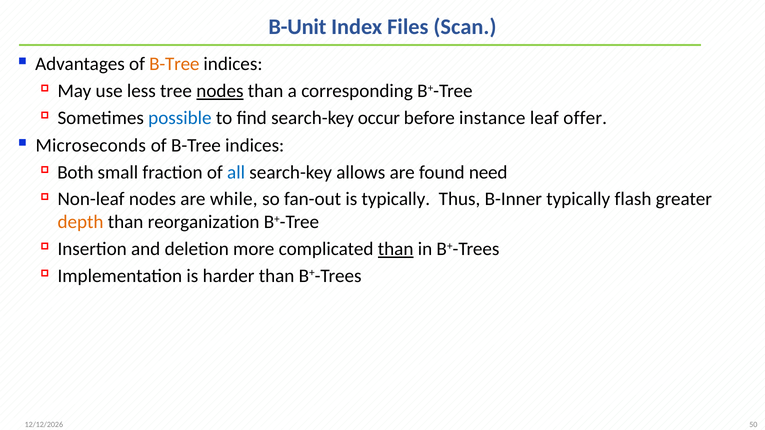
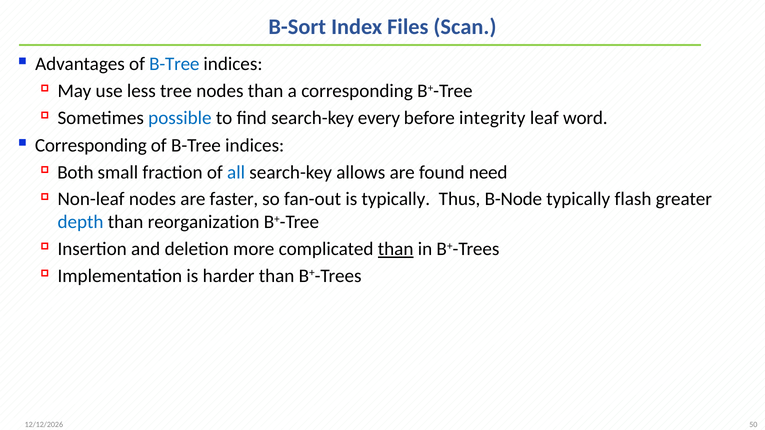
B-Unit: B-Unit -> B-Sort
B-Tree at (174, 64) colour: orange -> blue
nodes at (220, 91) underline: present -> none
occur: occur -> every
instance: instance -> integrity
offer: offer -> word
Microseconds at (91, 145): Microseconds -> Corresponding
while: while -> faster
B-Inner: B-Inner -> B-Node
depth colour: orange -> blue
